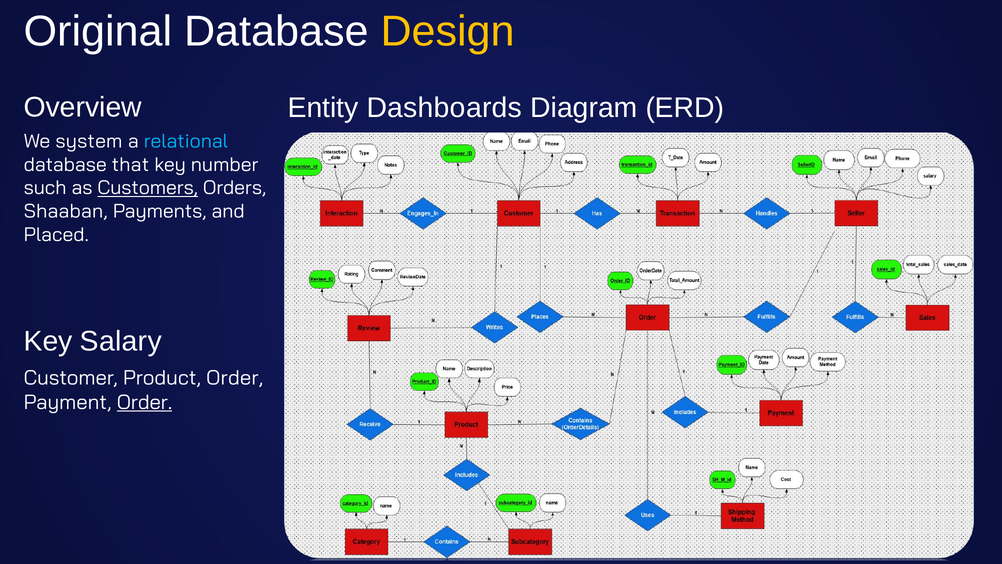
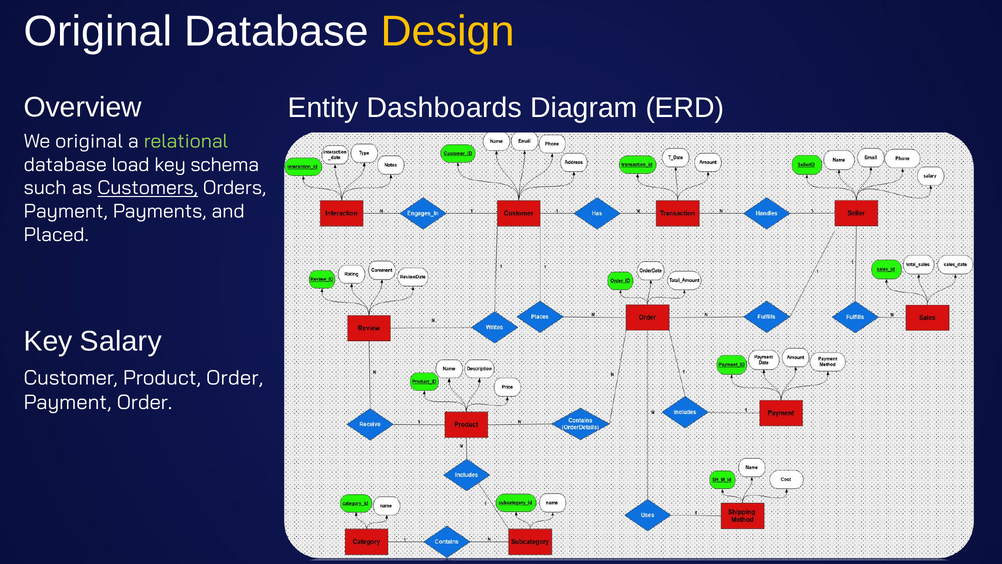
We system: system -> original
relational colour: light blue -> light green
that: that -> load
number: number -> schema
Shaaban at (66, 211): Shaaban -> Payment
Order at (145, 402) underline: present -> none
